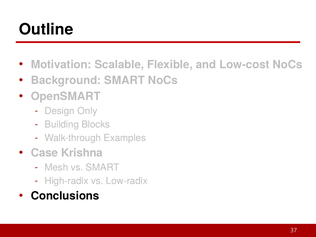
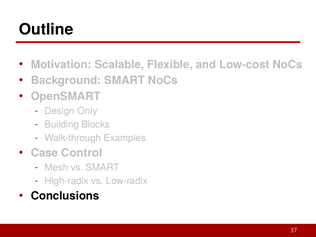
Krishna: Krishna -> Control
